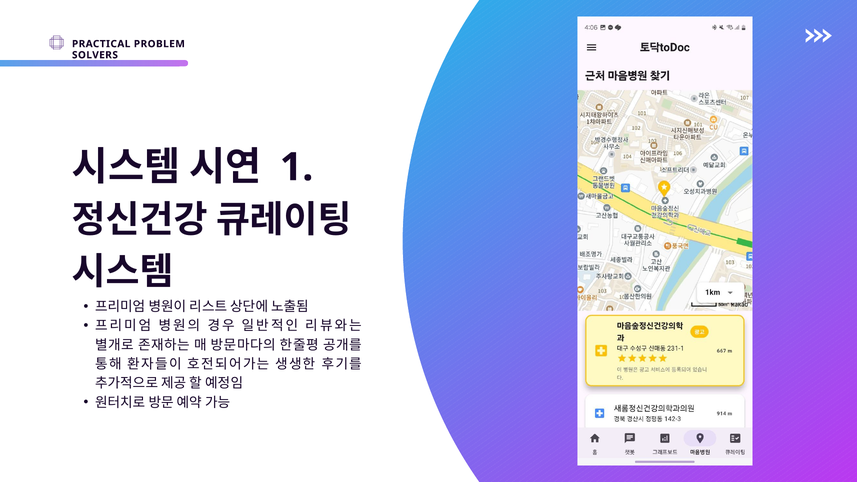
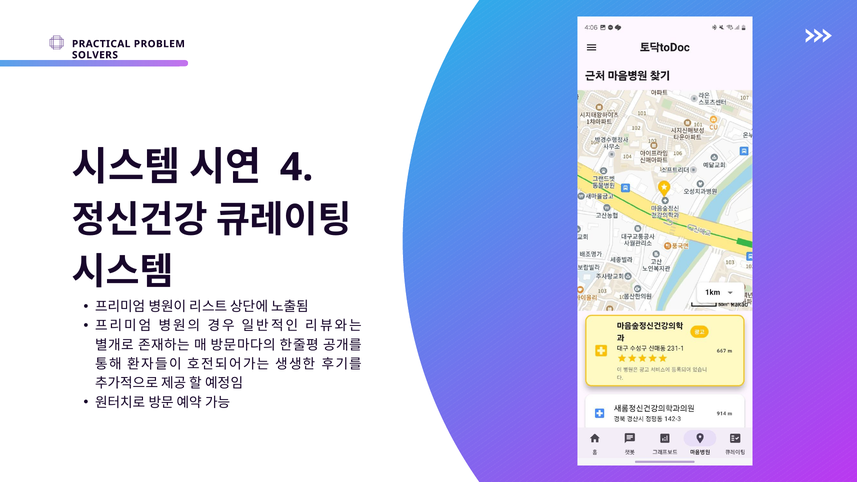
1: 1 -> 4
